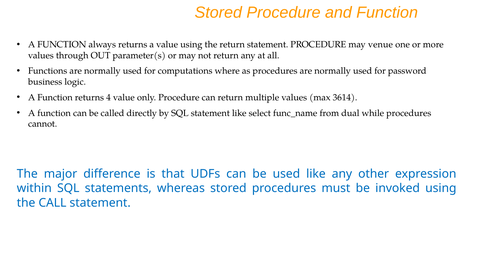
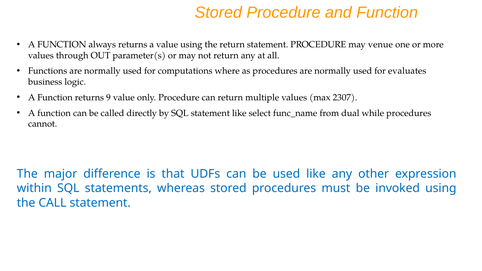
password: password -> evaluates
4: 4 -> 9
3614: 3614 -> 2307
